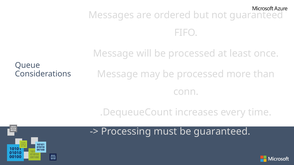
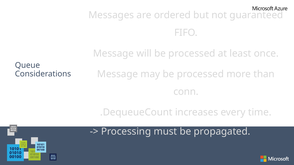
be guaranteed: guaranteed -> propagated
